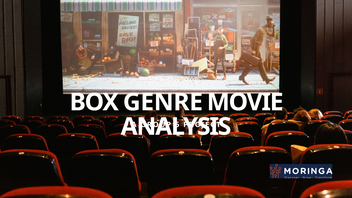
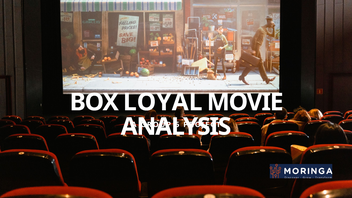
GENRE: GENRE -> LOYAL
